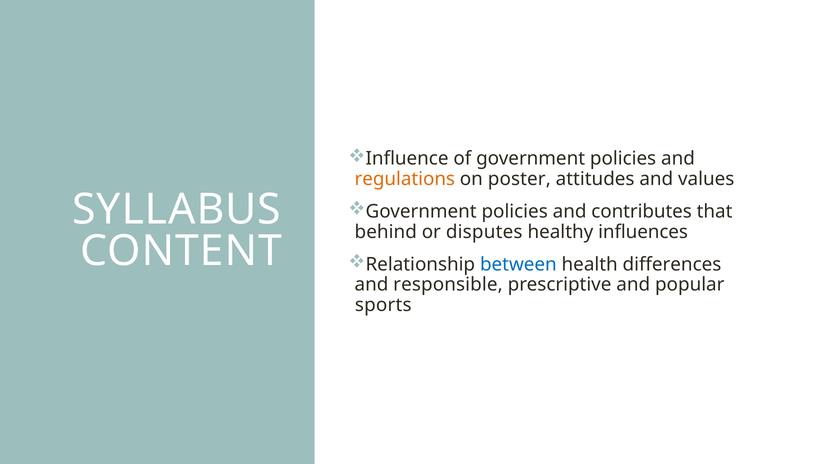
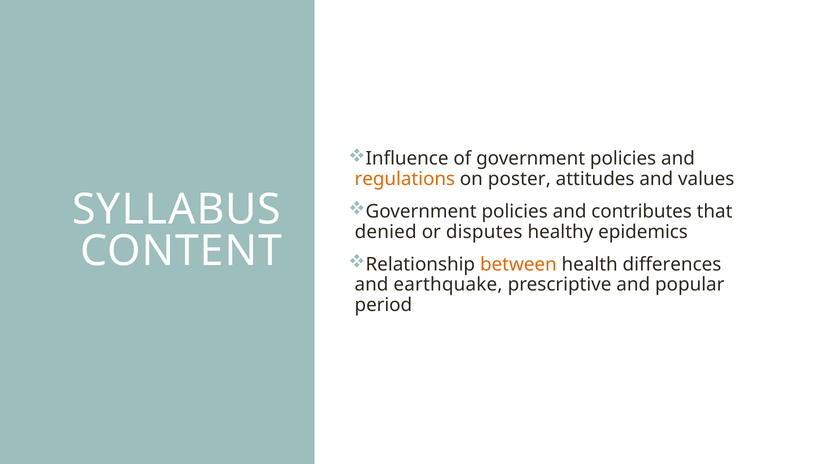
behind: behind -> denied
influences: influences -> epidemics
between colour: blue -> orange
responsible: responsible -> earthquake
sports: sports -> period
